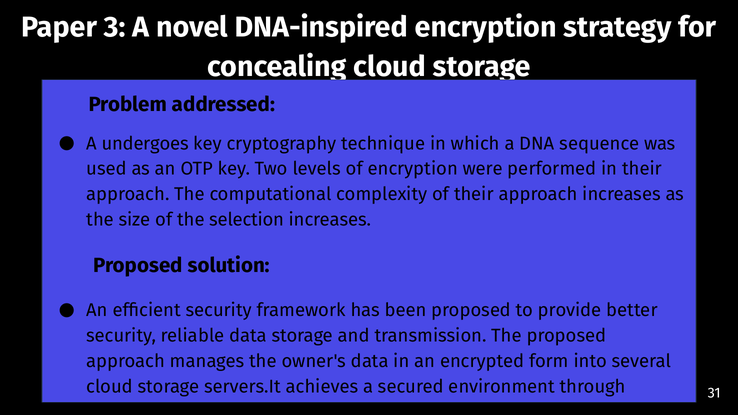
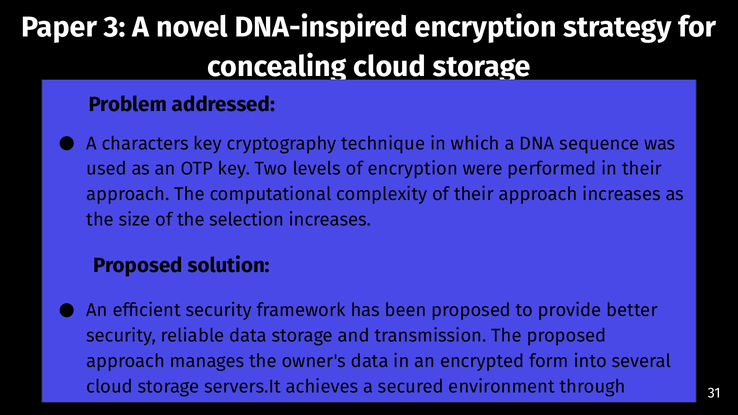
undergoes: undergoes -> characters
